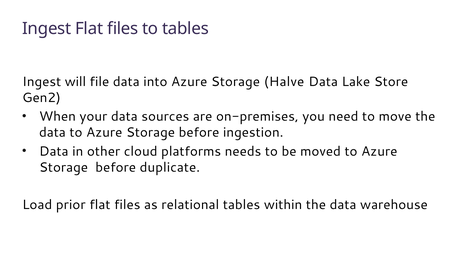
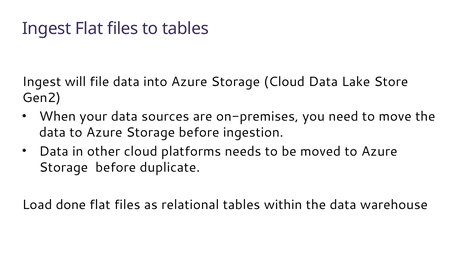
Storage Halve: Halve -> Cloud
prior: prior -> done
